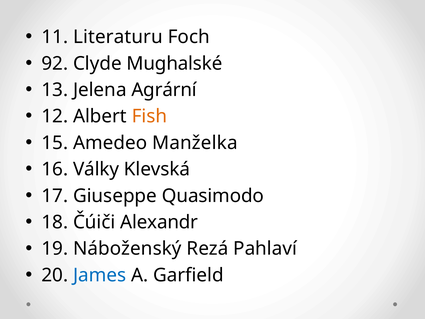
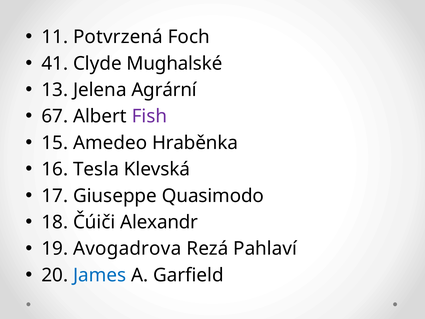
Literaturu: Literaturu -> Potvrzená
92: 92 -> 41
12: 12 -> 67
Fish colour: orange -> purple
Manželka: Manželka -> Hraběnka
Války: Války -> Tesla
Náboženský: Náboženský -> Avogadrova
